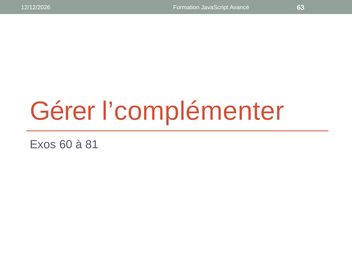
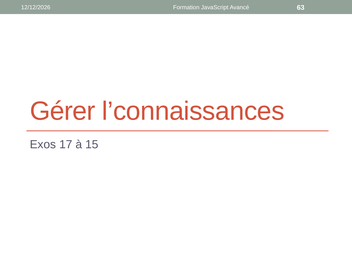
l’complémenter: l’complémenter -> l’connaissances
60: 60 -> 17
81: 81 -> 15
